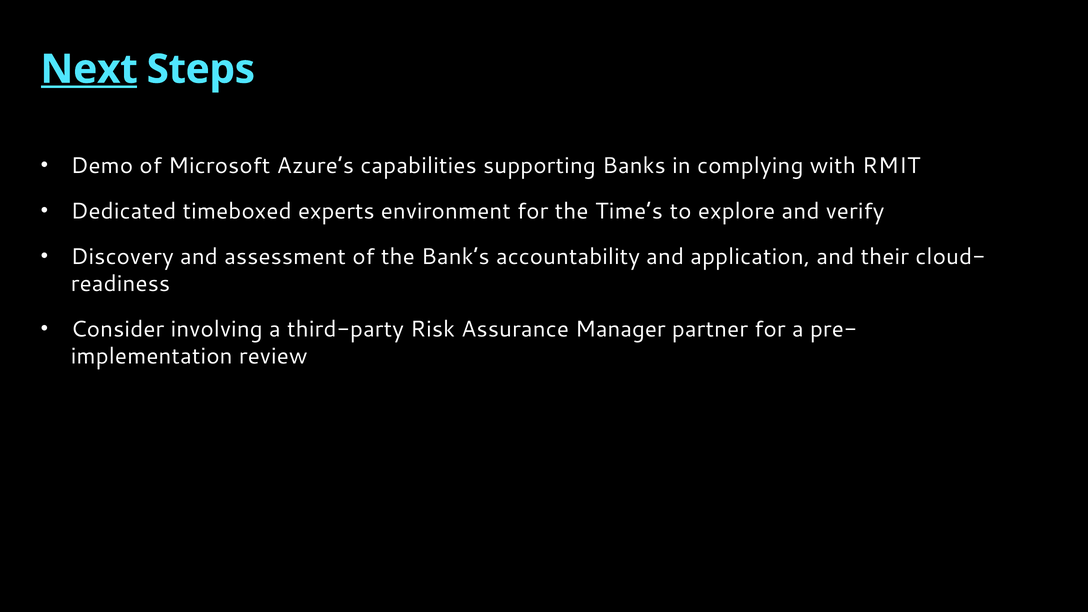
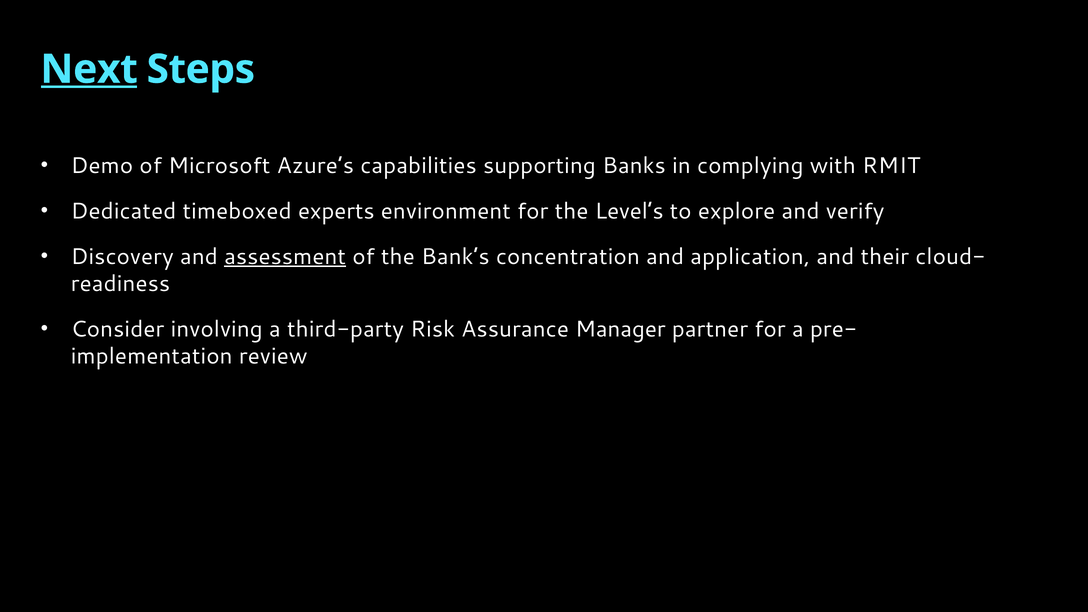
Time’s: Time’s -> Level’s
assessment underline: none -> present
accountability: accountability -> concentration
